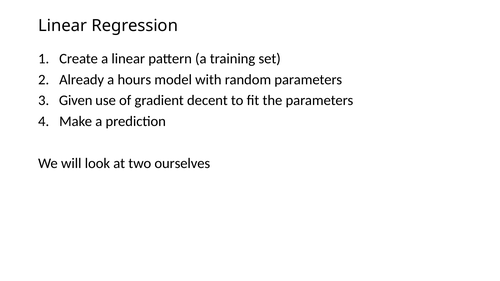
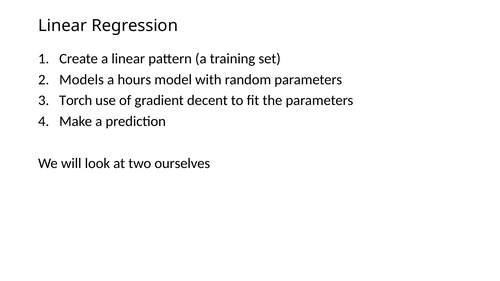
Already: Already -> Models
Given: Given -> Torch
